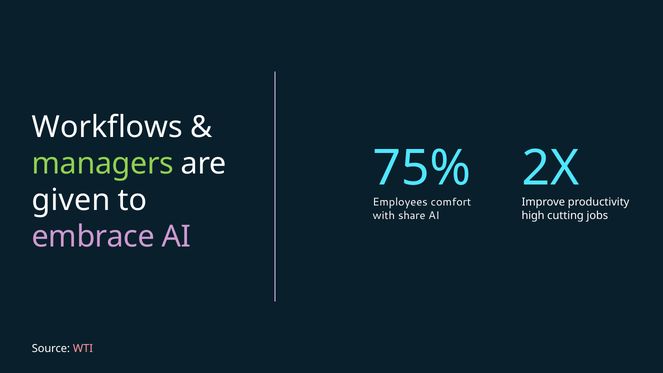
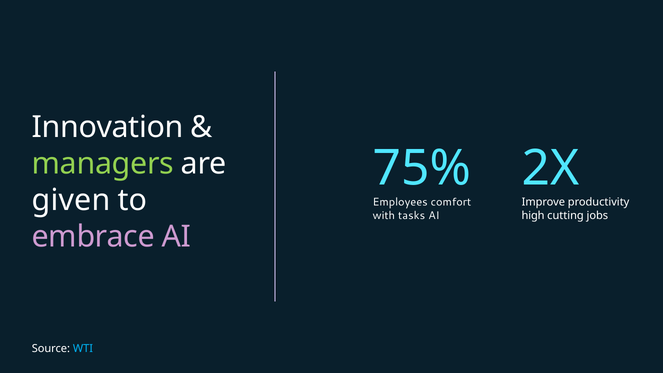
Workflows: Workflows -> Innovation
share: share -> tasks
WTI colour: pink -> light blue
